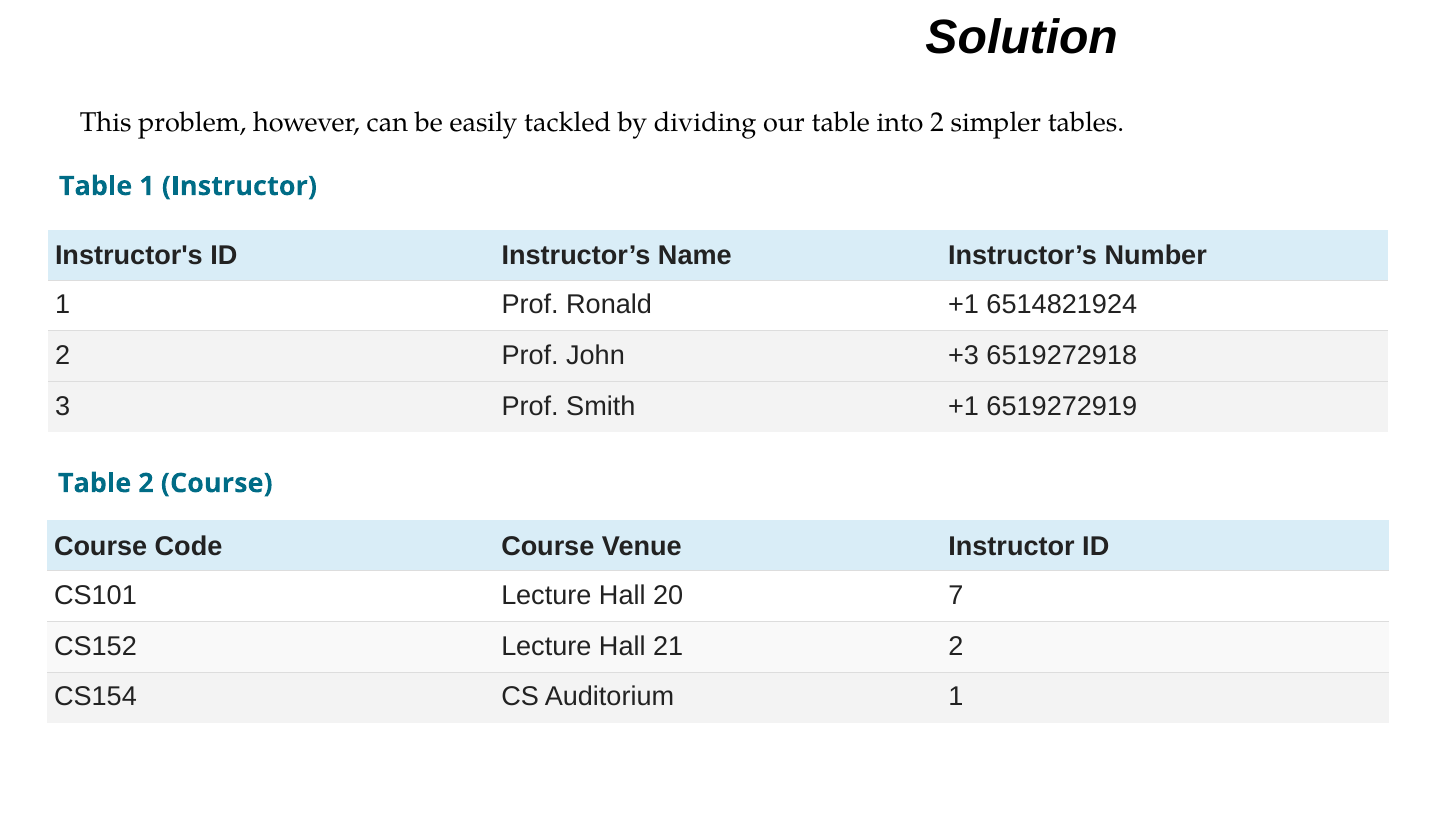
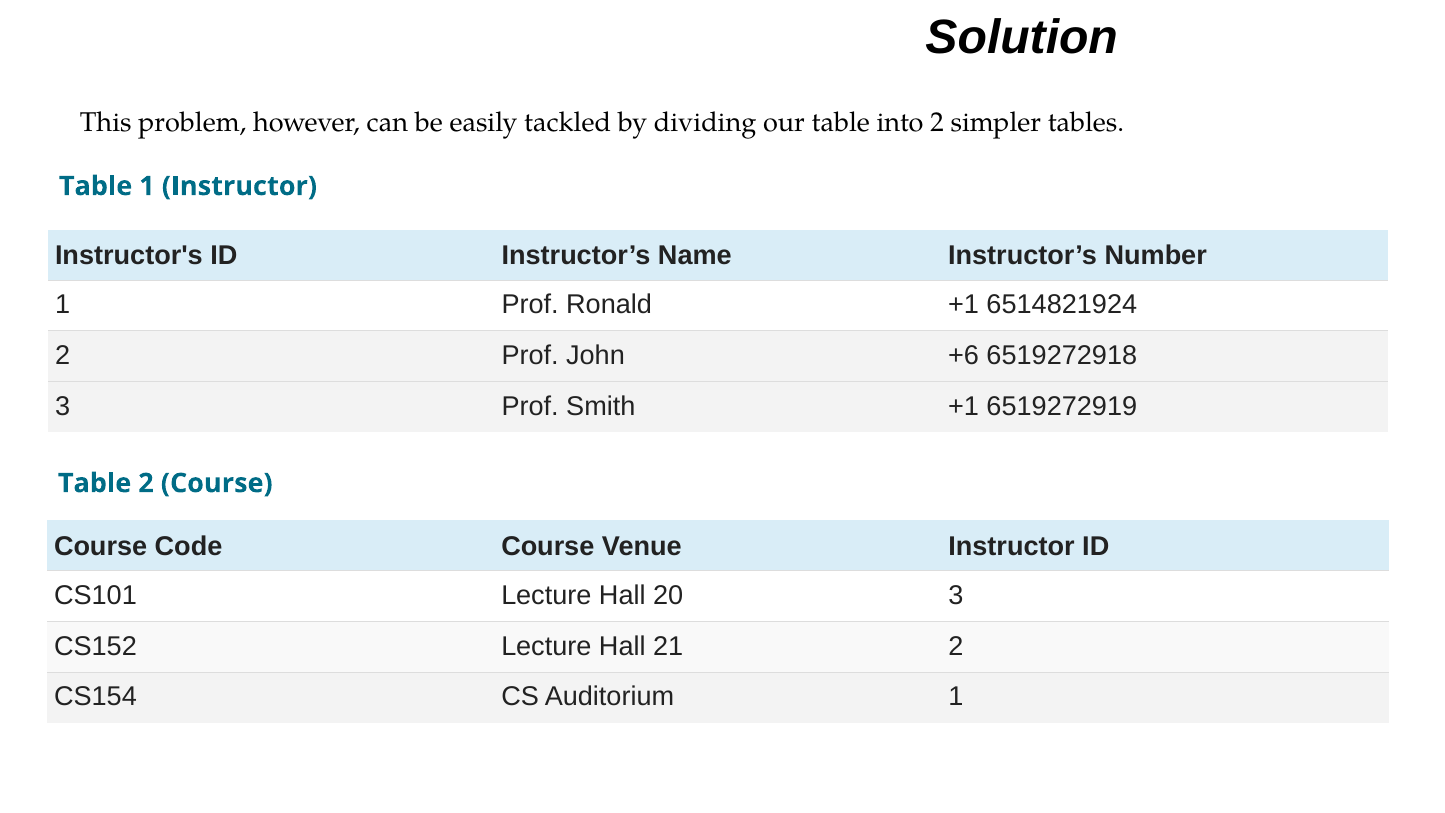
+3: +3 -> +6
20 7: 7 -> 3
